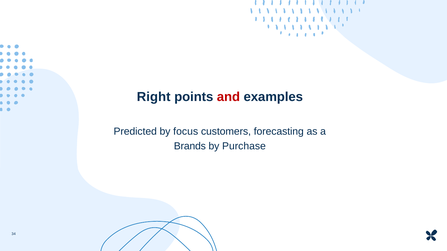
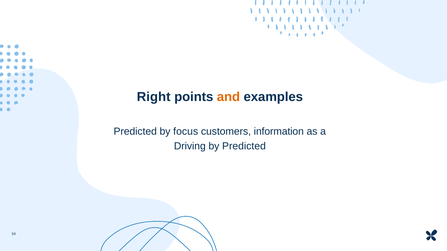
and colour: red -> orange
forecasting: forecasting -> information
Brands: Brands -> Driving
by Purchase: Purchase -> Predicted
